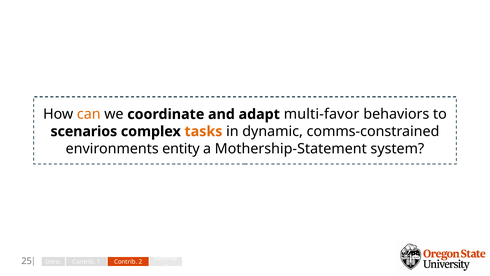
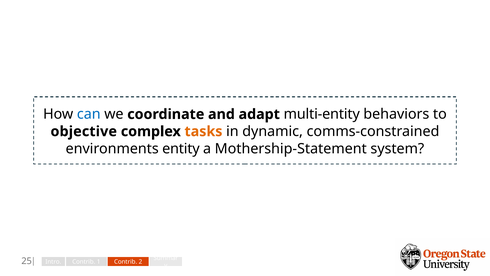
can colour: orange -> blue
multi-favor: multi-favor -> multi-entity
scenarios: scenarios -> objective
